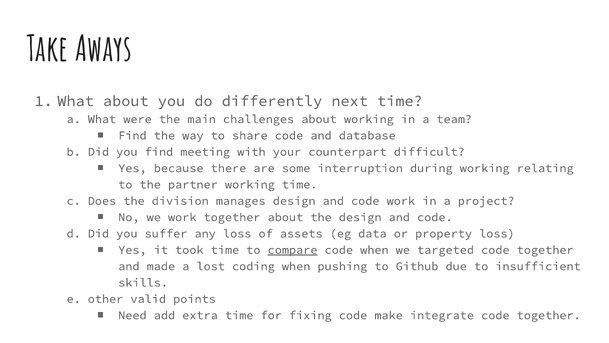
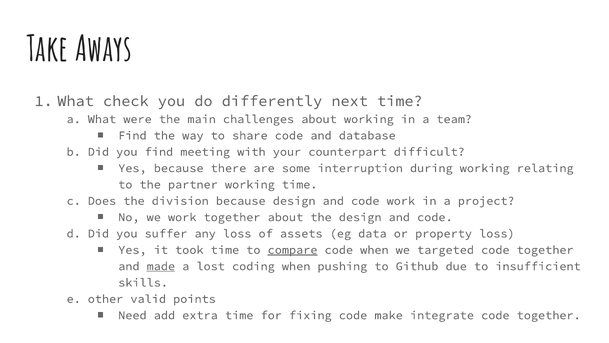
What about: about -> check
division manages: manages -> because
made underline: none -> present
